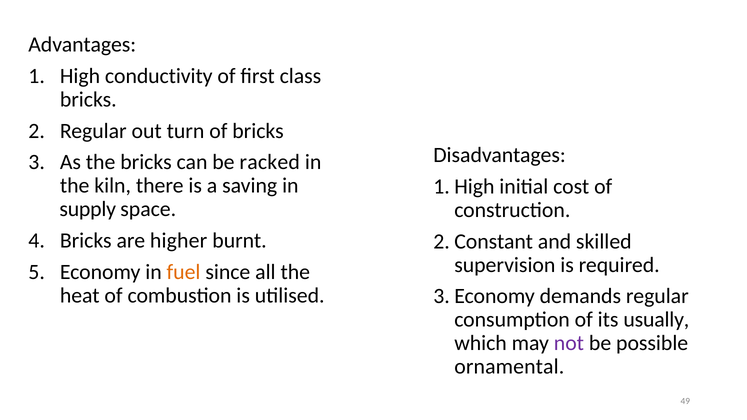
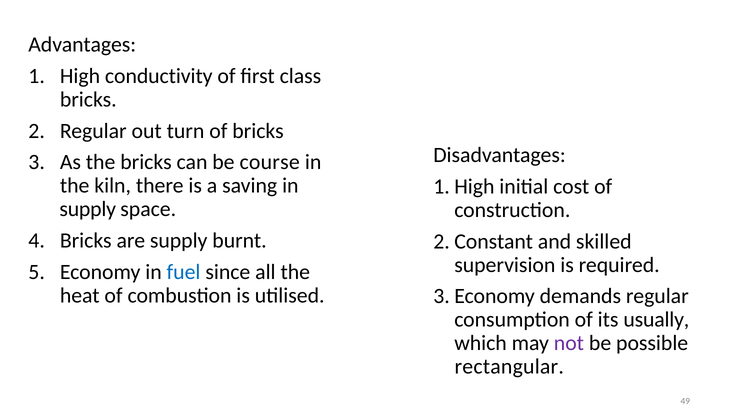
racked: racked -> course
are higher: higher -> supply
fuel colour: orange -> blue
ornamental: ornamental -> rectangular
